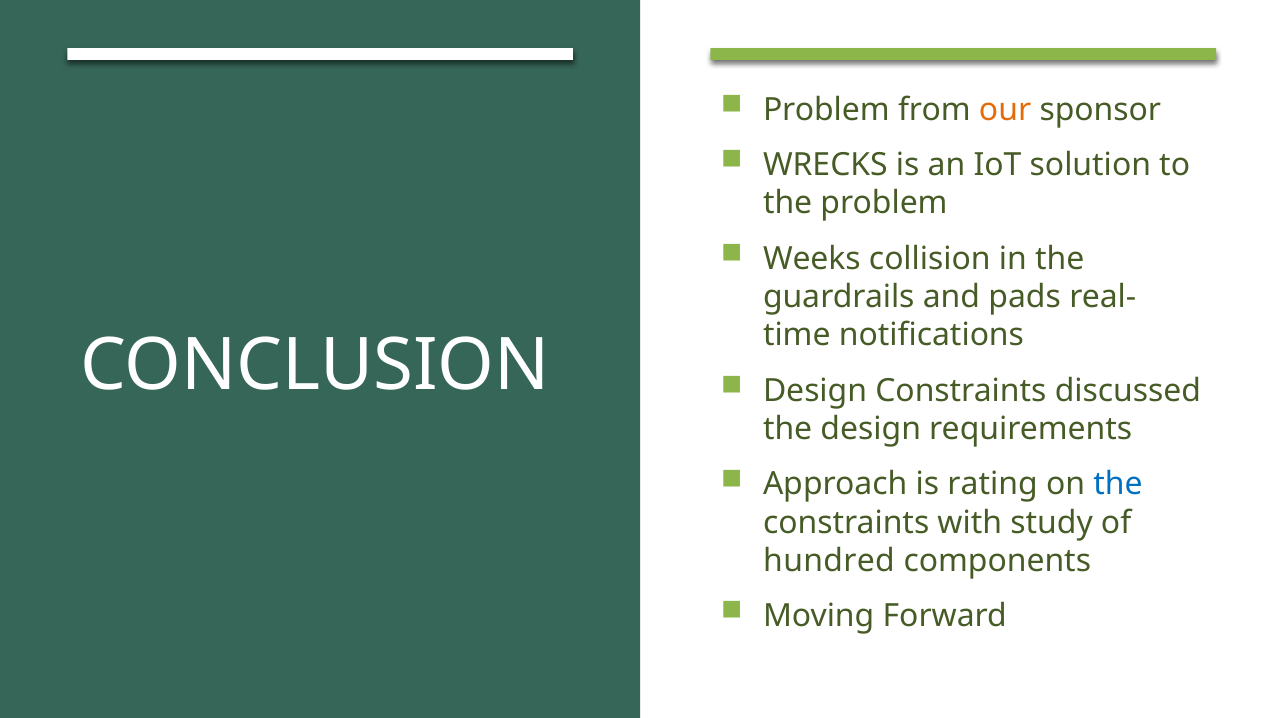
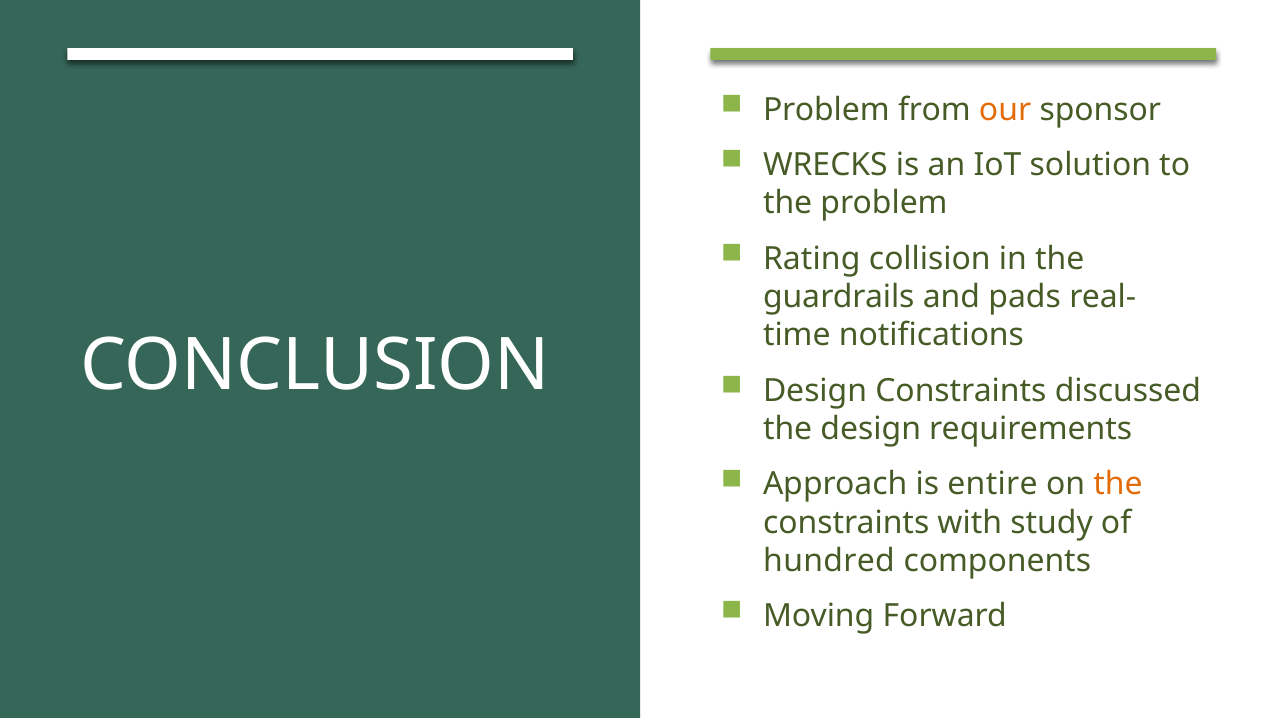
Weeks: Weeks -> Rating
rating: rating -> entire
the at (1118, 484) colour: blue -> orange
